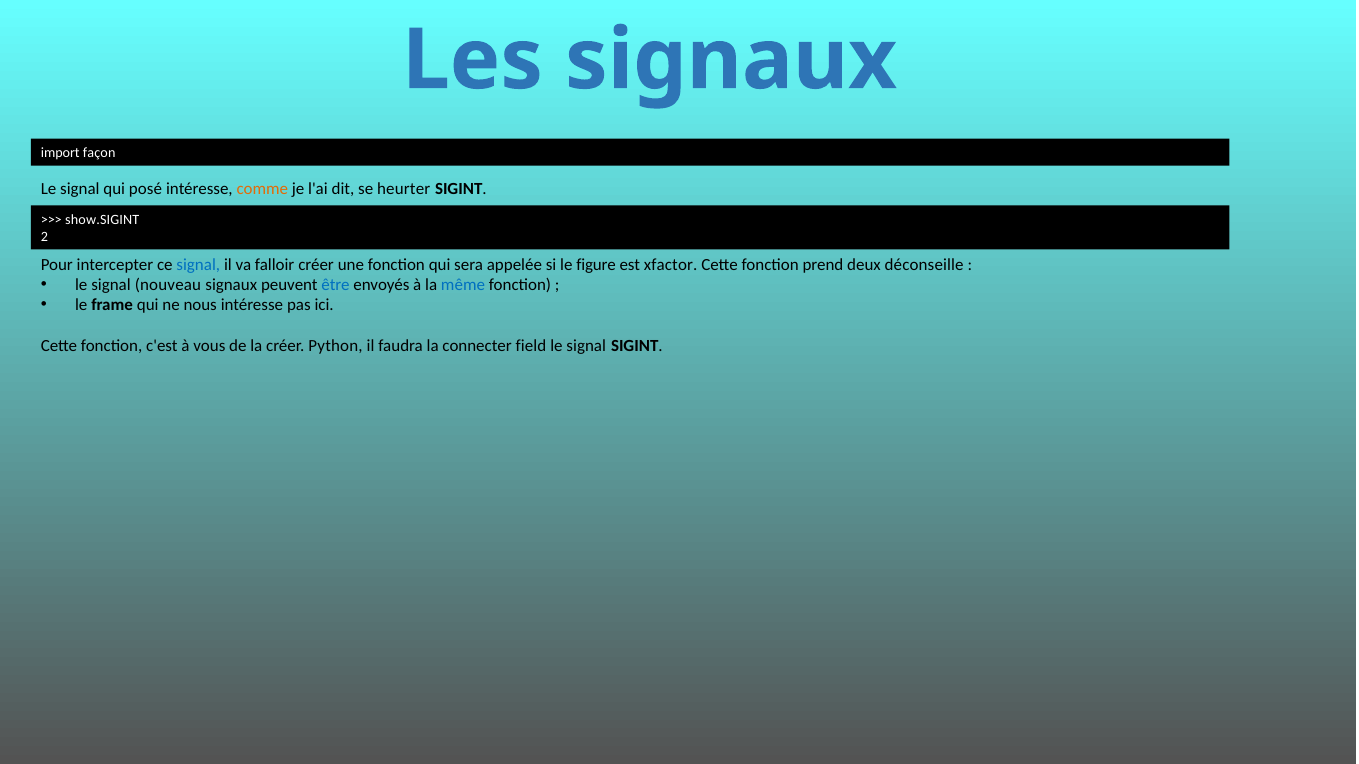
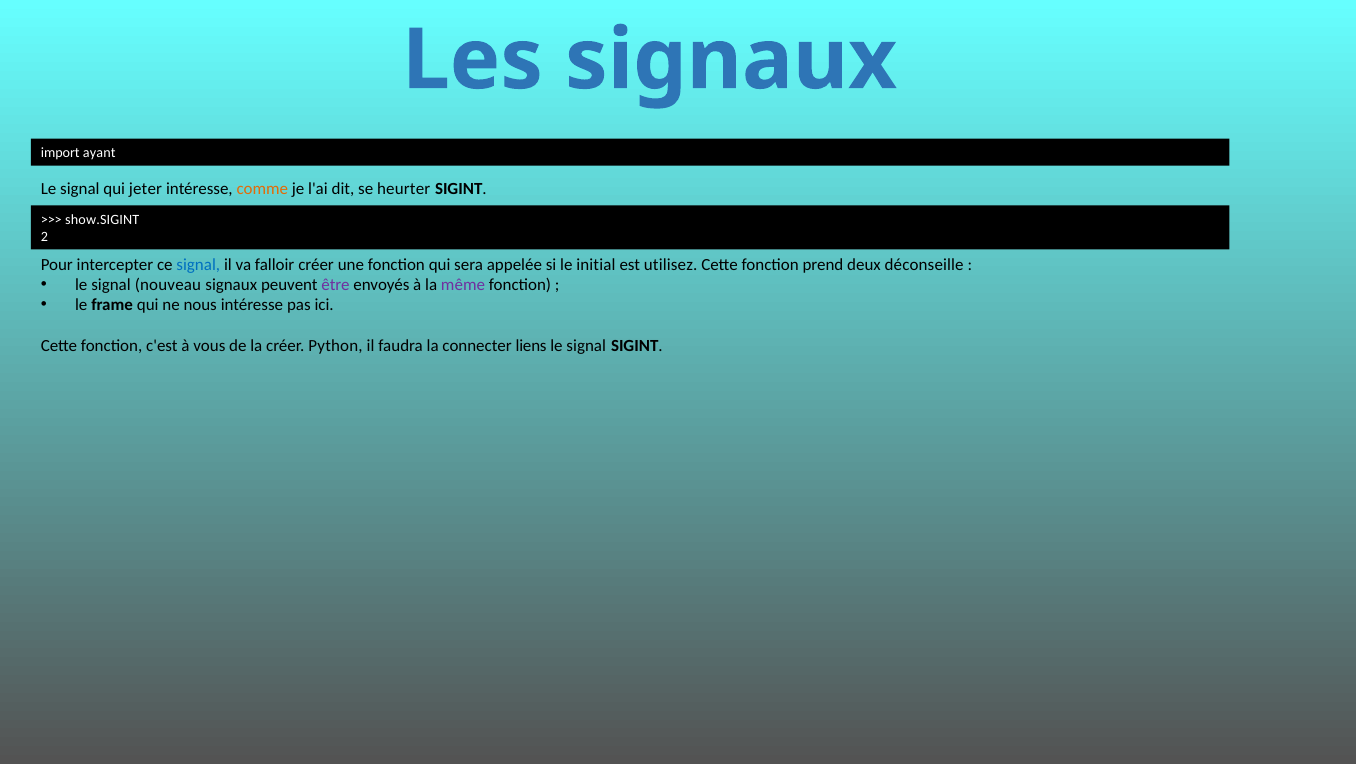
façon: façon -> ayant
posé: posé -> jeter
figure: figure -> initial
xfactor: xfactor -> utilisez
être colour: blue -> purple
même colour: blue -> purple
field: field -> liens
